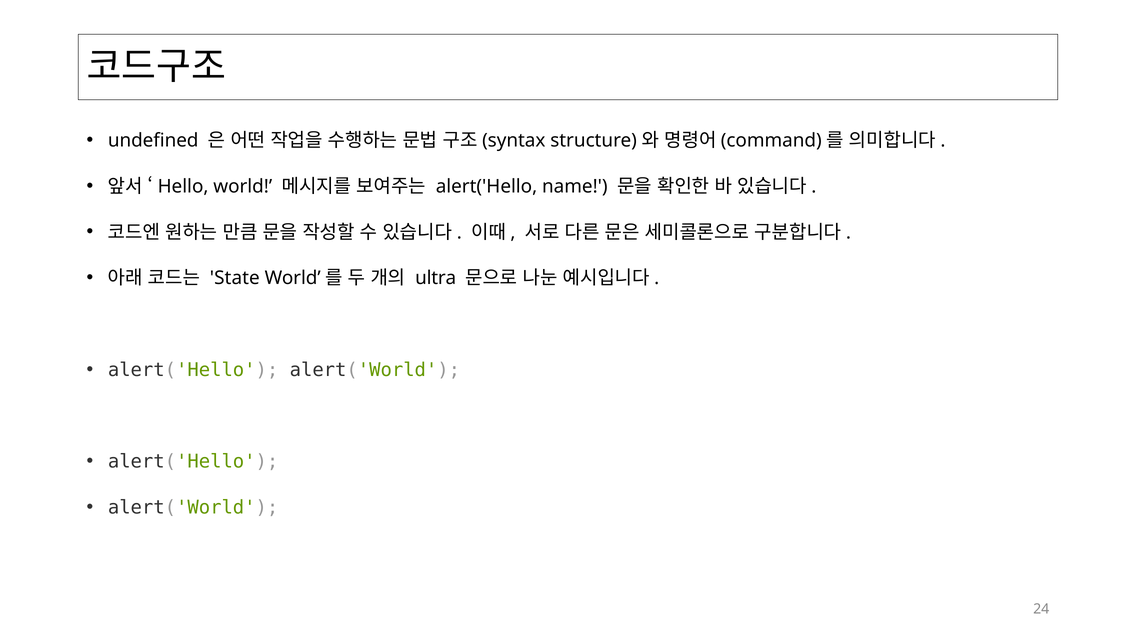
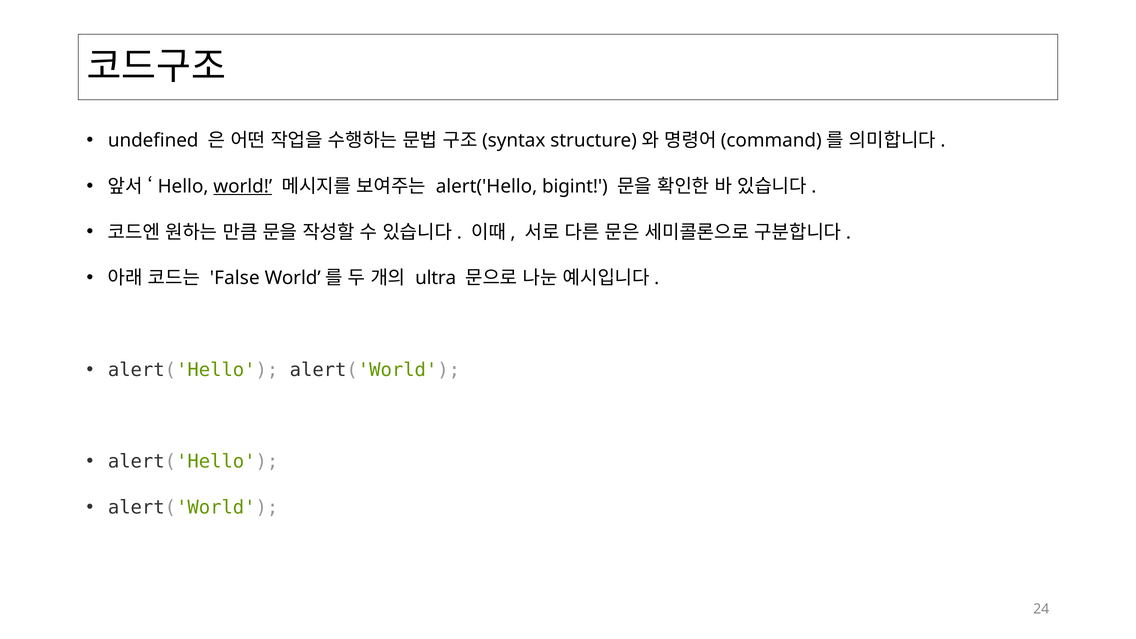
world underline: none -> present
name: name -> bigint
State: State -> False
